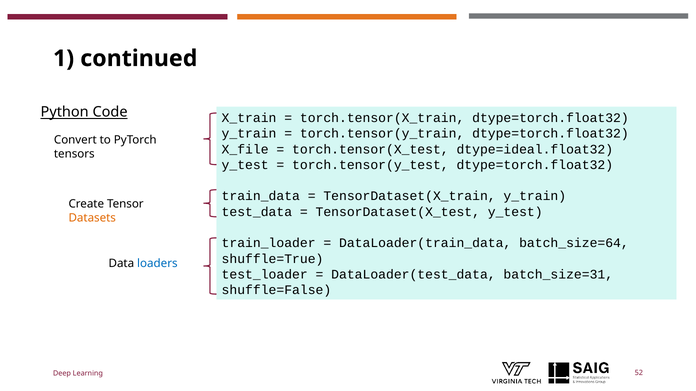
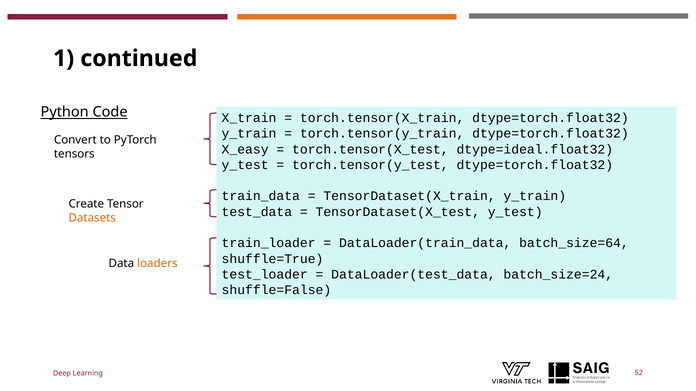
X_file: X_file -> X_easy
loaders colour: blue -> orange
batch_size=31: batch_size=31 -> batch_size=24
